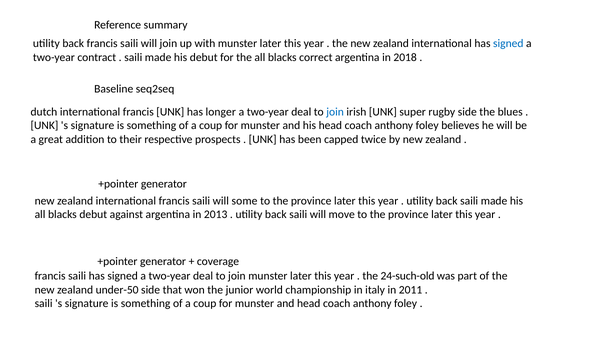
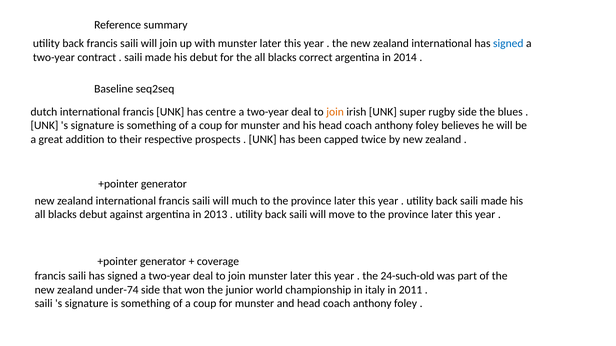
2018: 2018 -> 2014
longer: longer -> centre
join at (335, 112) colour: blue -> orange
some: some -> much
under-50: under-50 -> under-74
